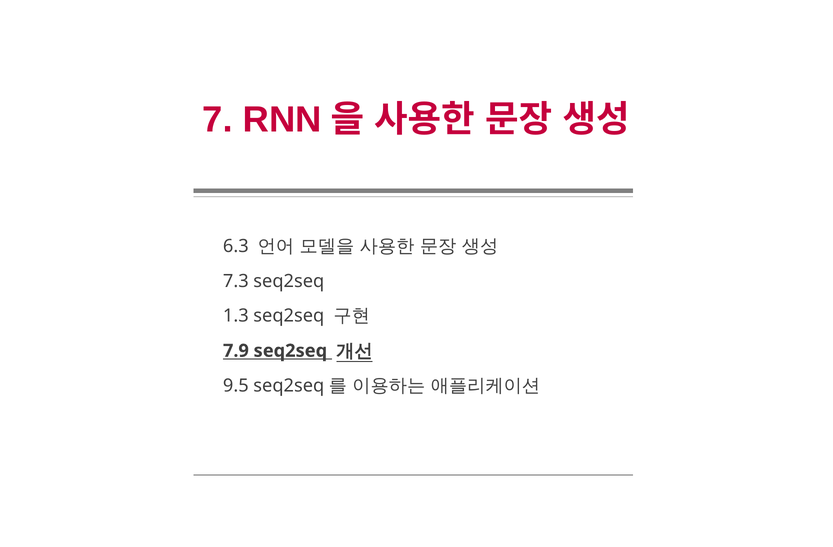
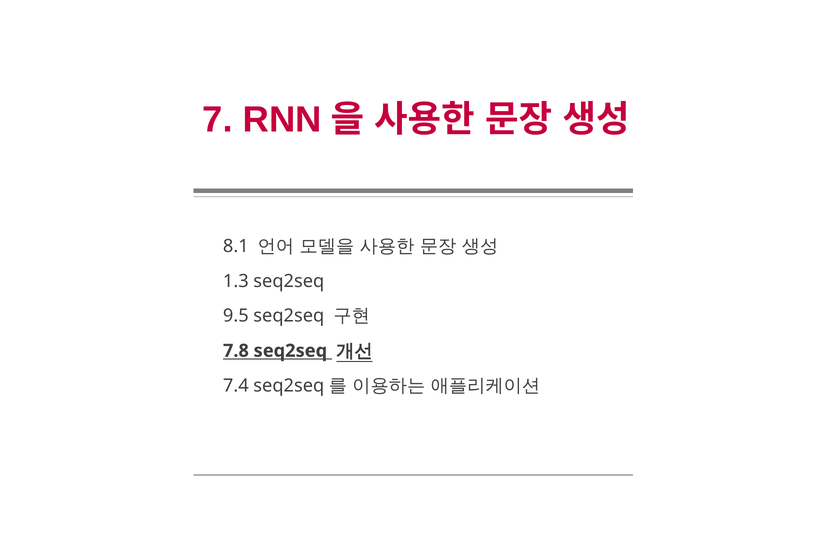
6.3: 6.3 -> 8.1
7.3: 7.3 -> 1.3
1.3: 1.3 -> 9.5
7.9: 7.9 -> 7.8
9.5: 9.5 -> 7.4
